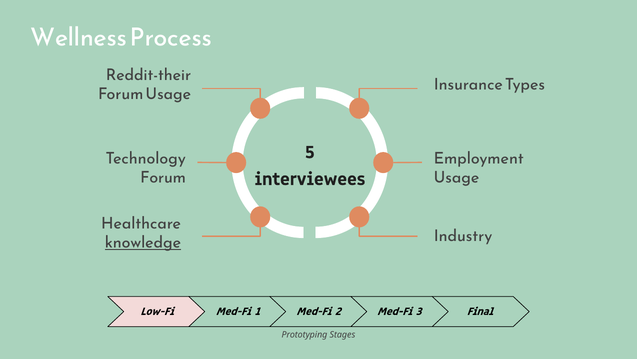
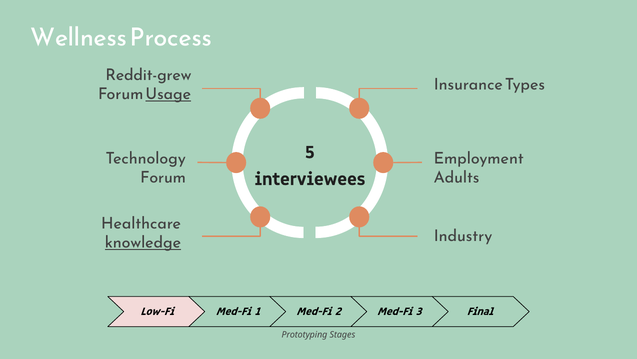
Reddit-their: Reddit-their -> Reddit-grew
Usage at (168, 94) underline: none -> present
Usage at (456, 177): Usage -> Adults
